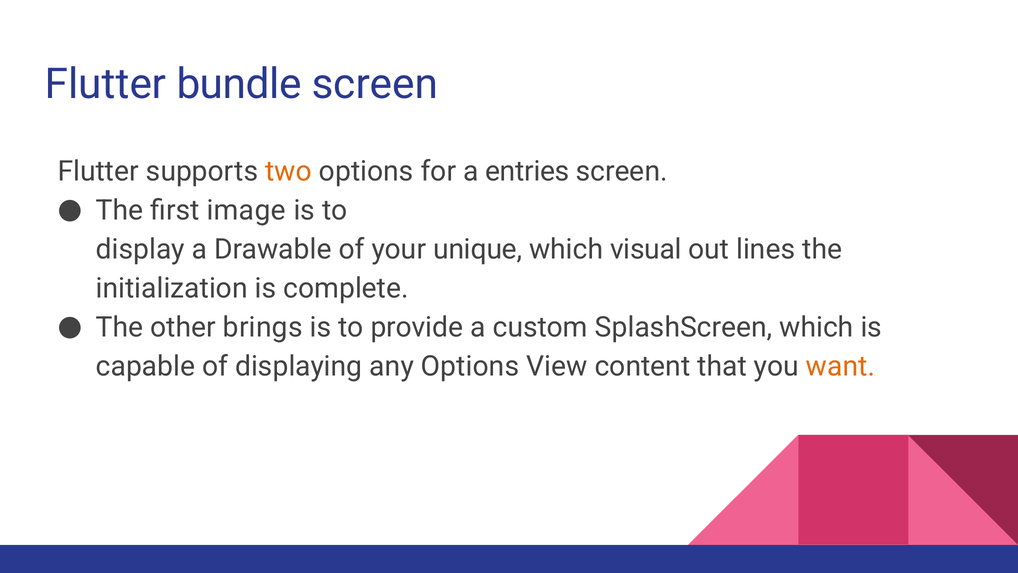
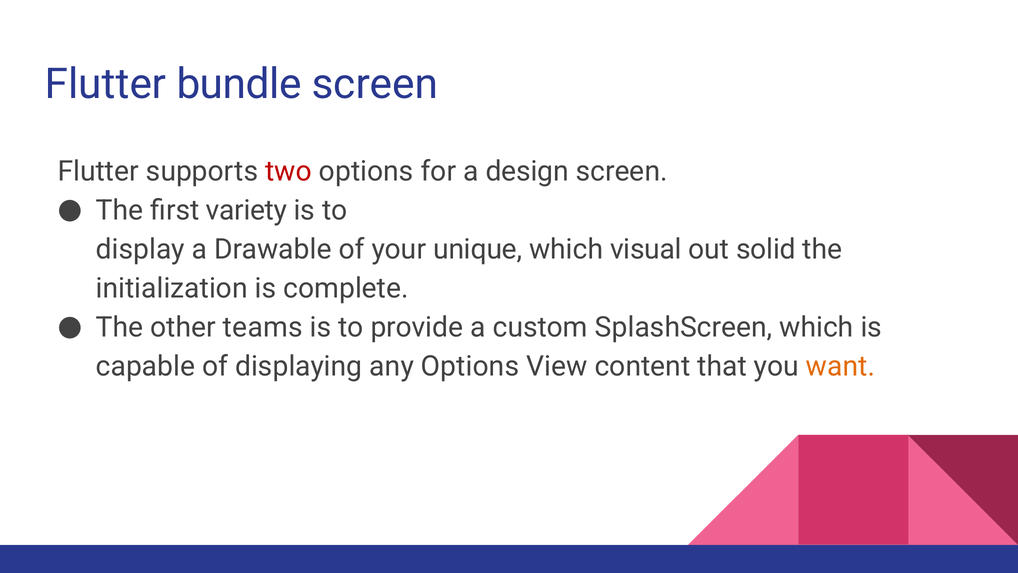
two colour: orange -> red
entries: entries -> design
image: image -> variety
lines: lines -> solid
brings: brings -> teams
